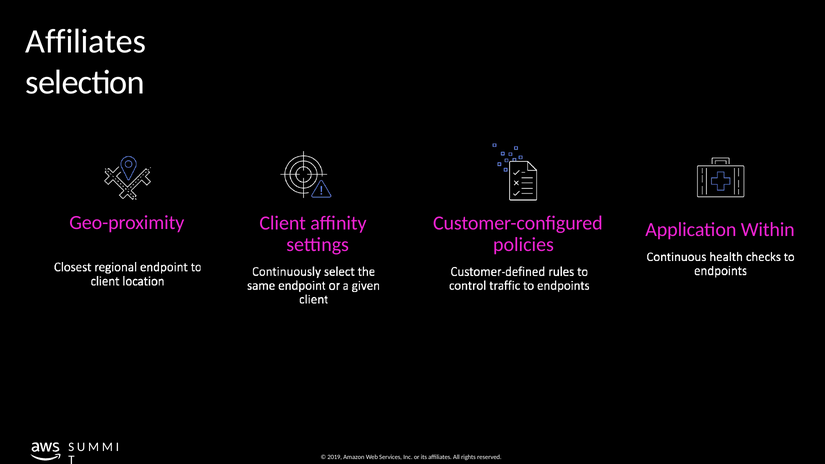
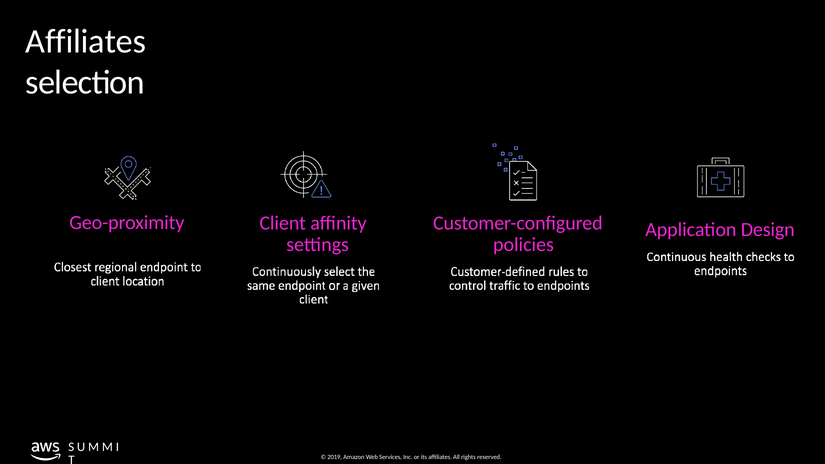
Within: Within -> Design
